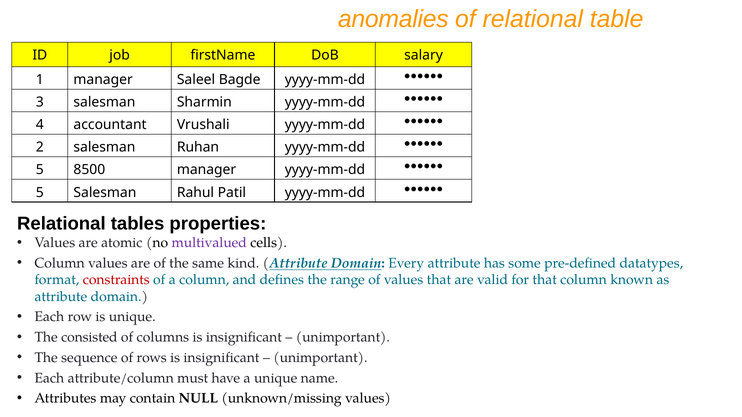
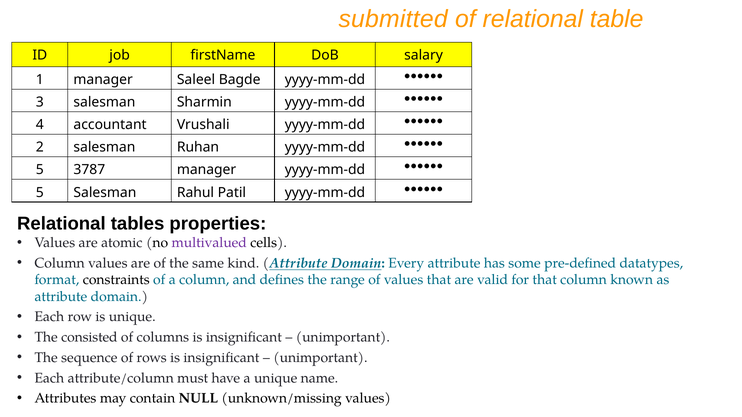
anomalies: anomalies -> submitted
8500: 8500 -> 3787
constraints colour: red -> black
